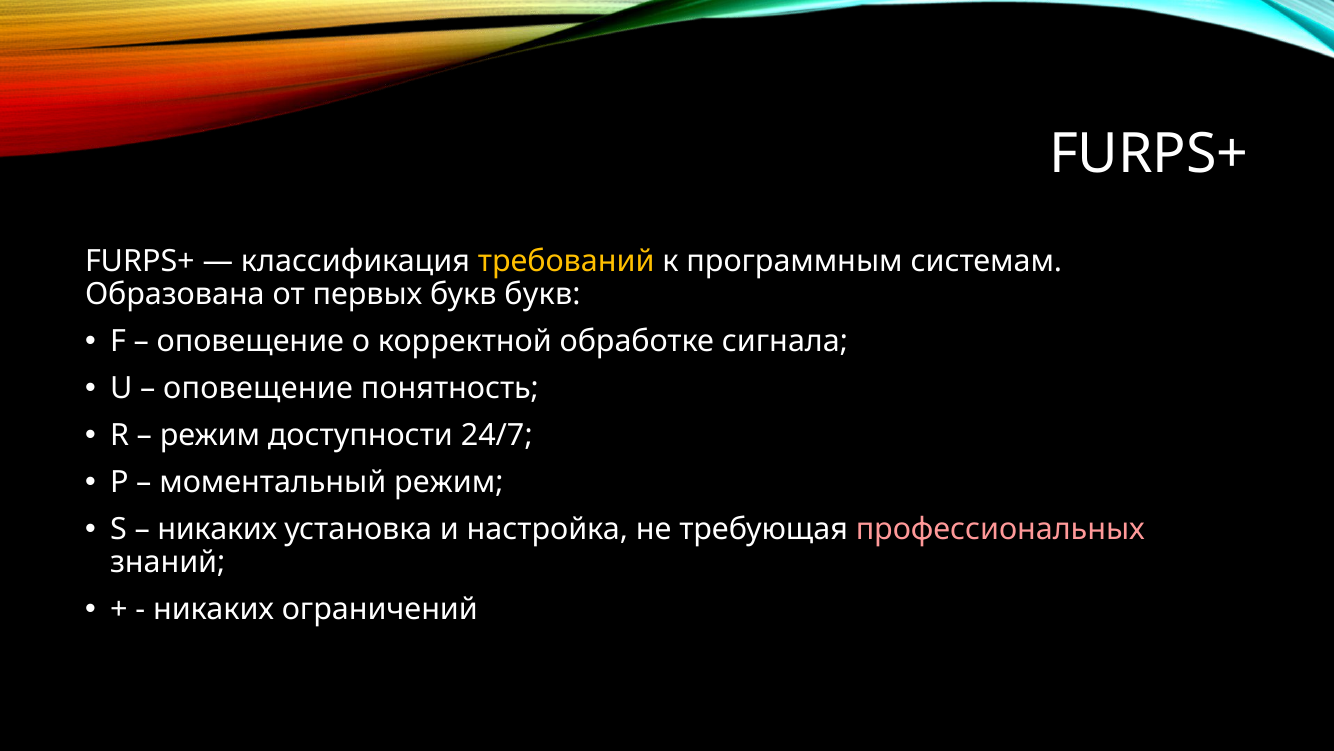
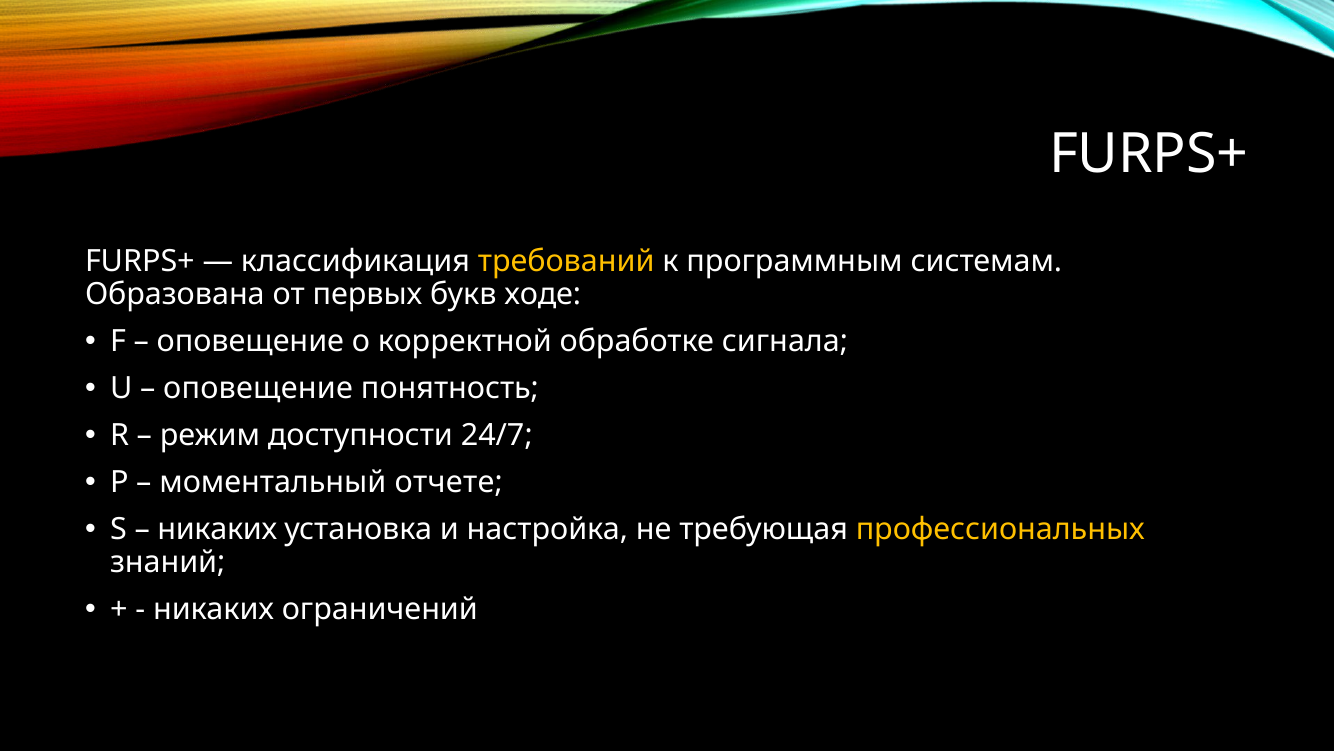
букв букв: букв -> ходе
моментальный режим: режим -> отчете
профессиональных colour: pink -> yellow
